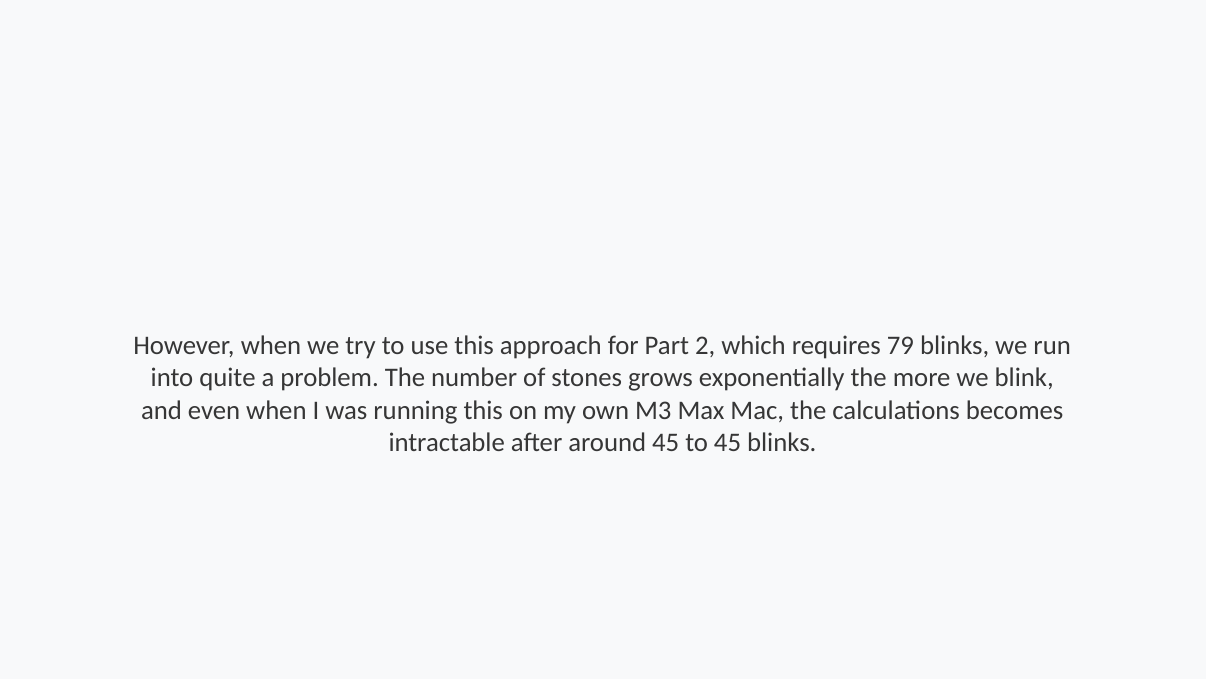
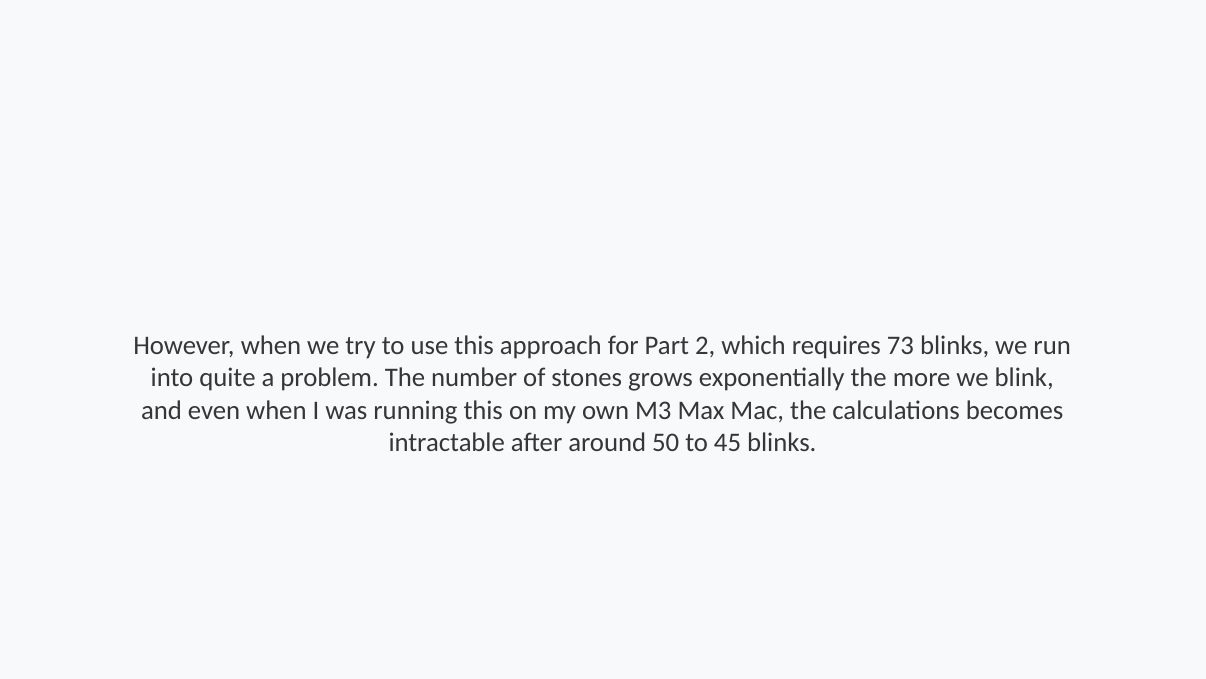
79: 79 -> 73
around 45: 45 -> 50
